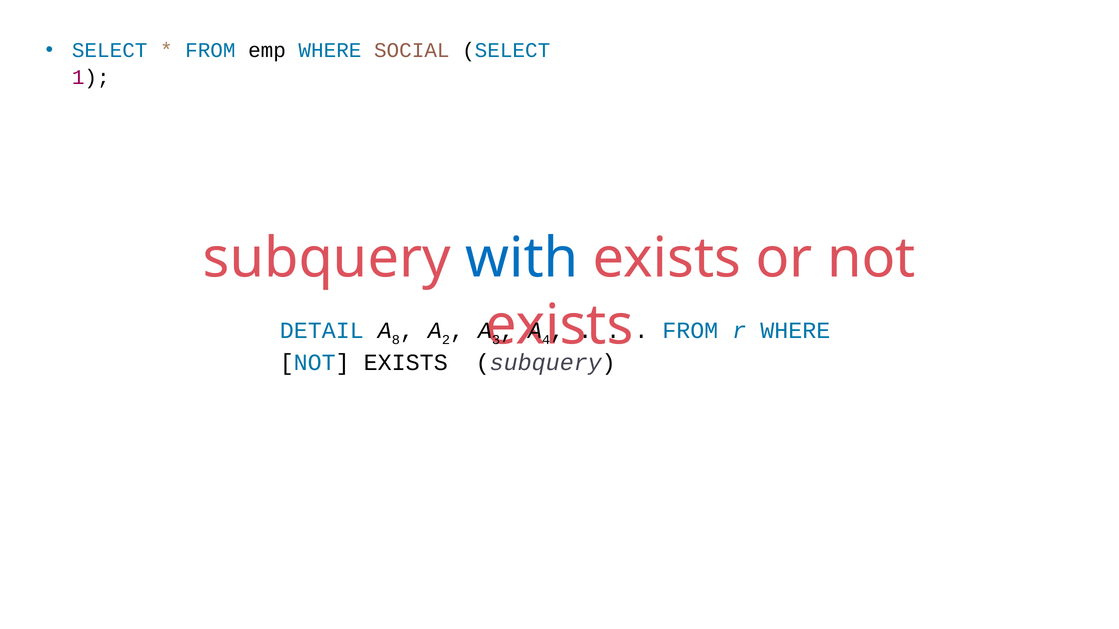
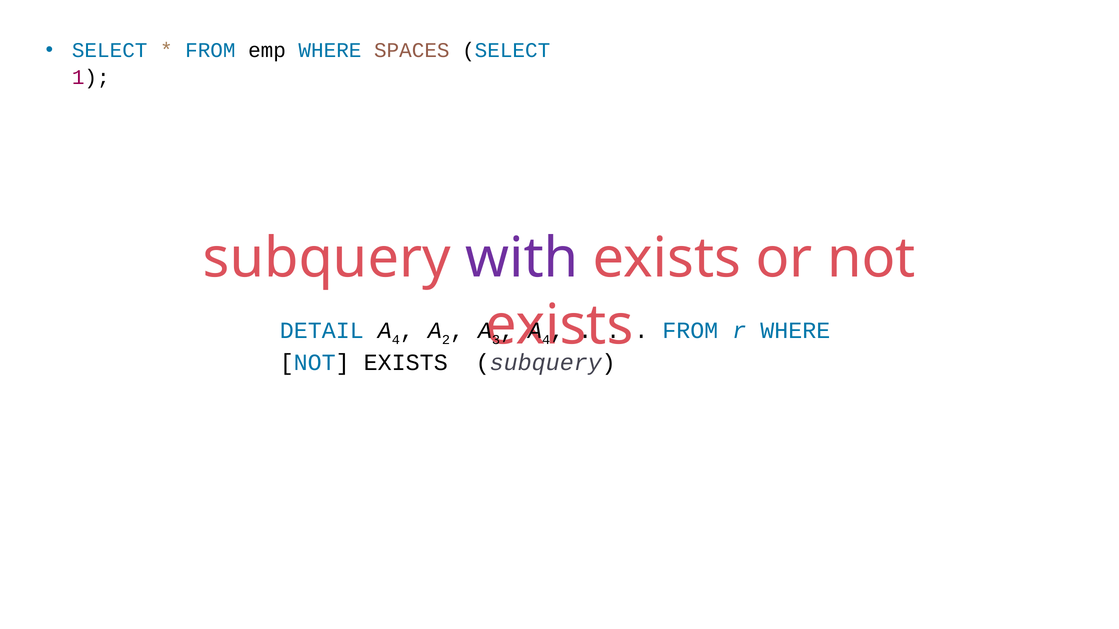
SOCIAL: SOCIAL -> SPACES
with colour: blue -> purple
8 at (396, 340): 8 -> 4
